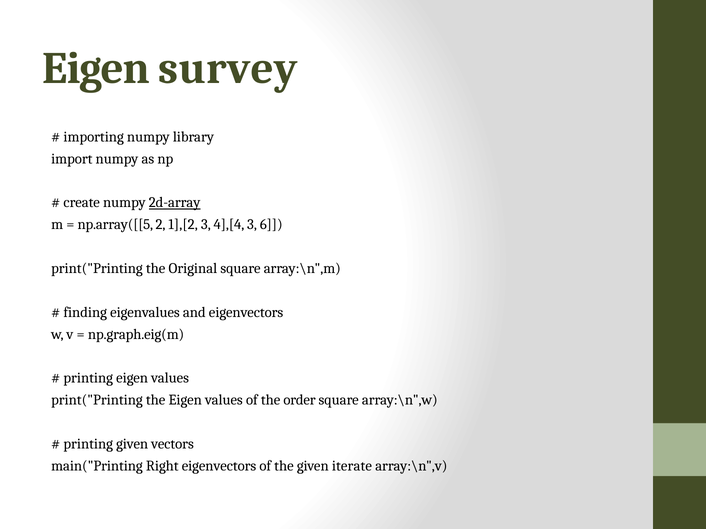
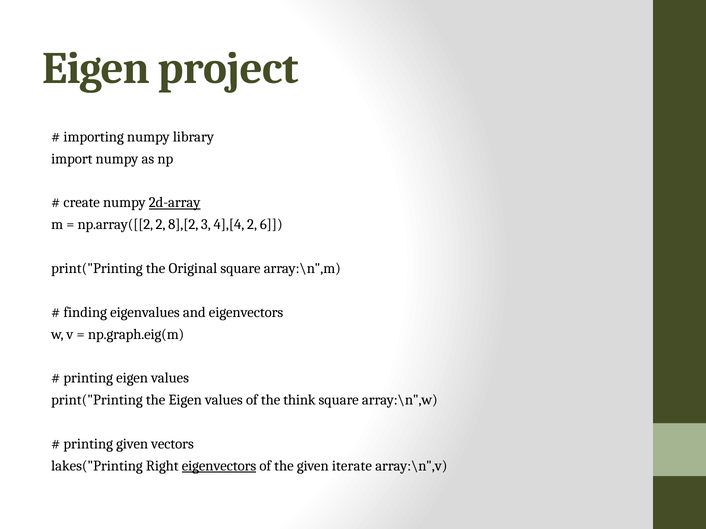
survey: survey -> project
np.array([[5: np.array([[5 -> np.array([[2
1],[2: 1],[2 -> 8],[2
4],[4 3: 3 -> 2
order: order -> think
main("Printing: main("Printing -> lakes("Printing
eigenvectors at (219, 466) underline: none -> present
